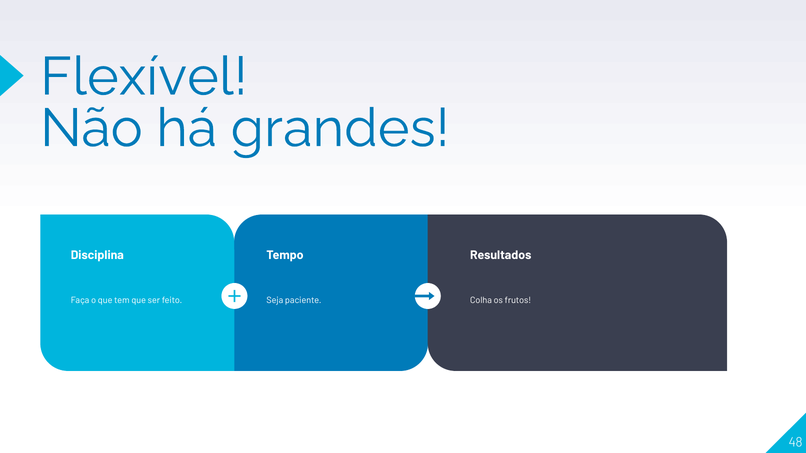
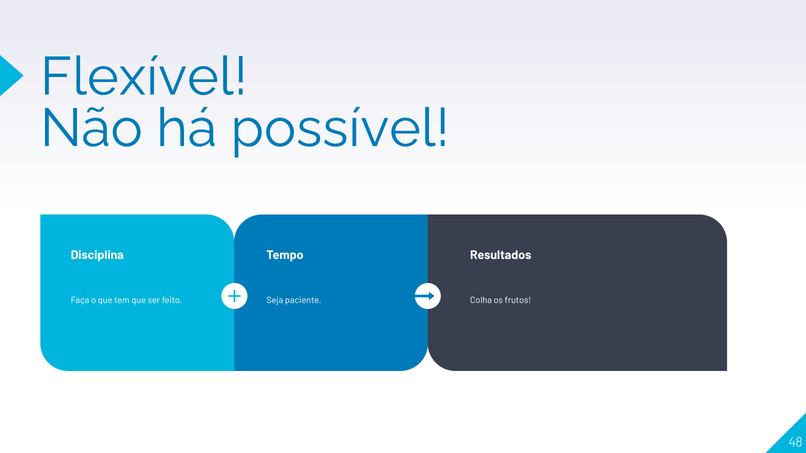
grandes: grandes -> possível
